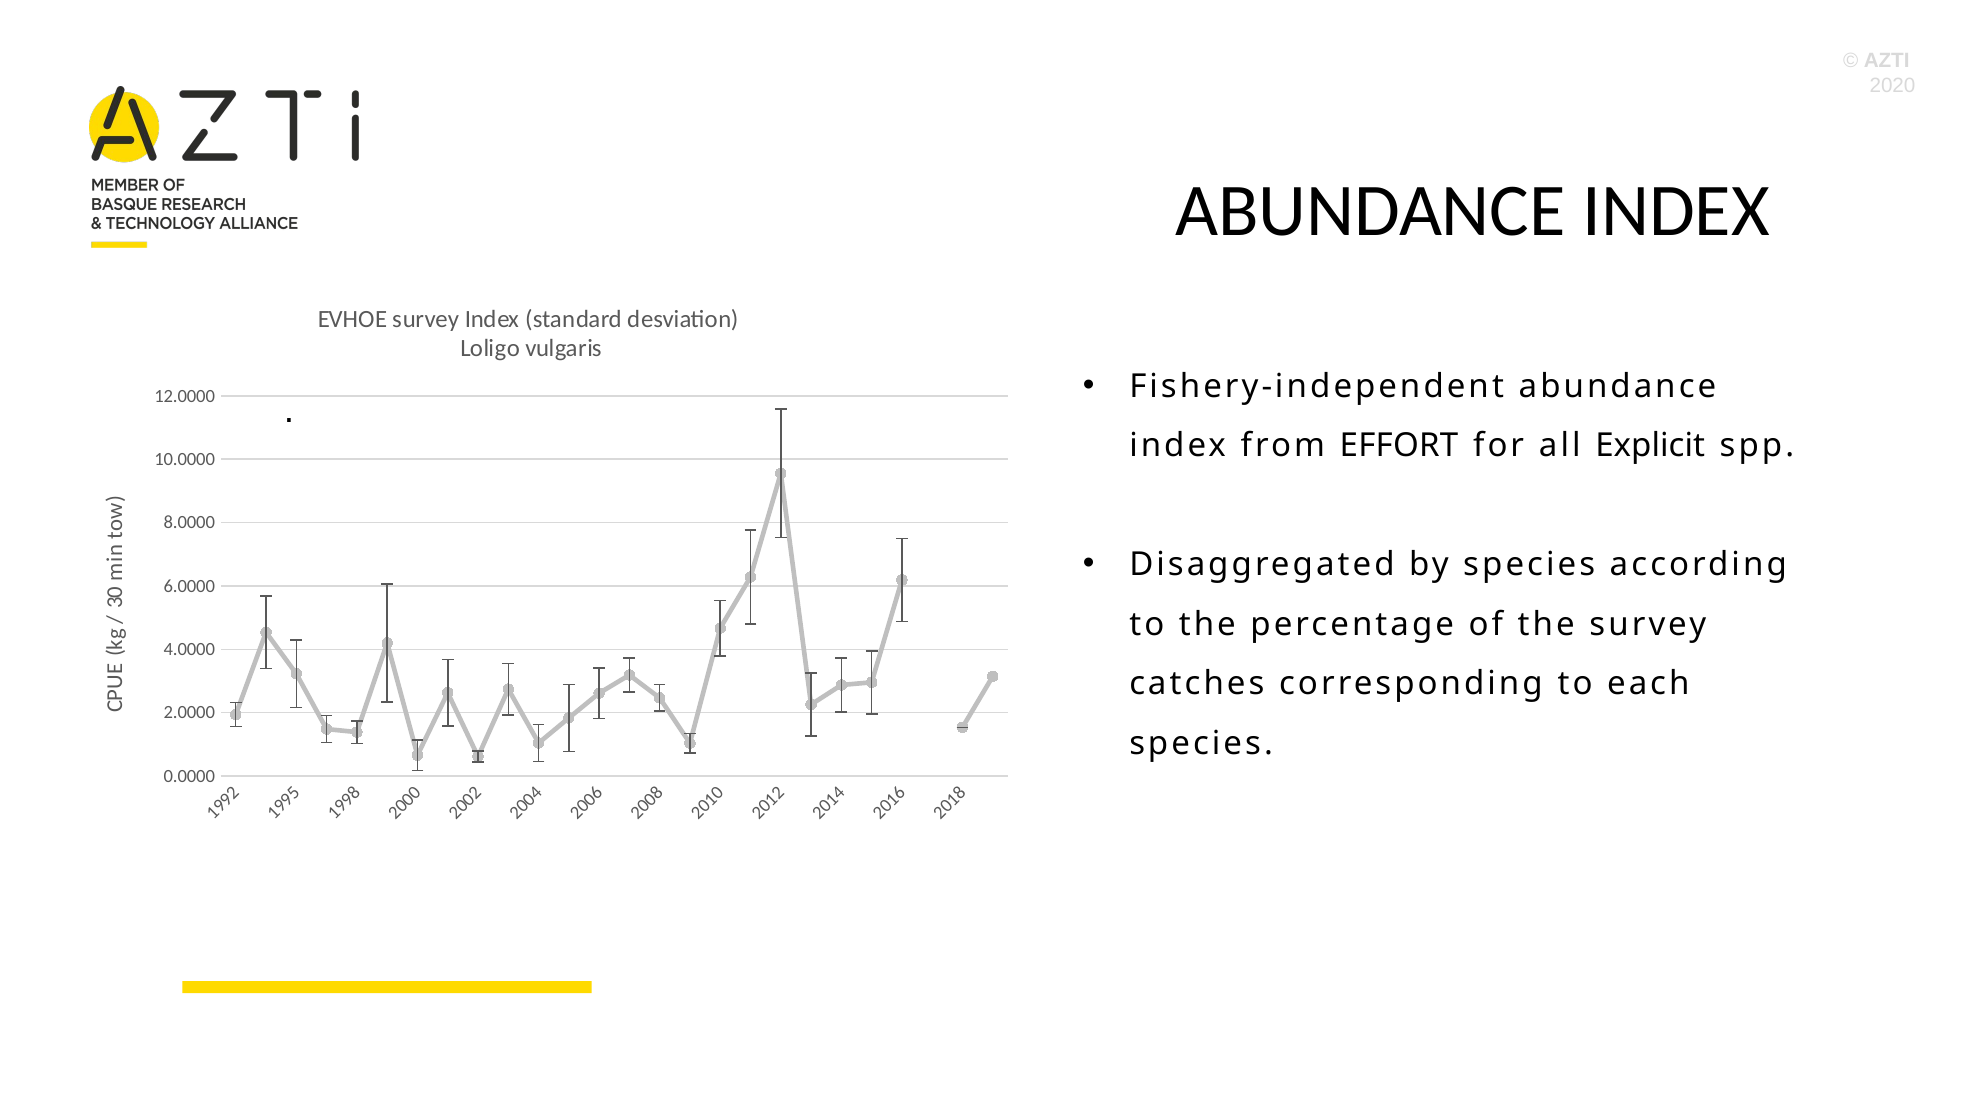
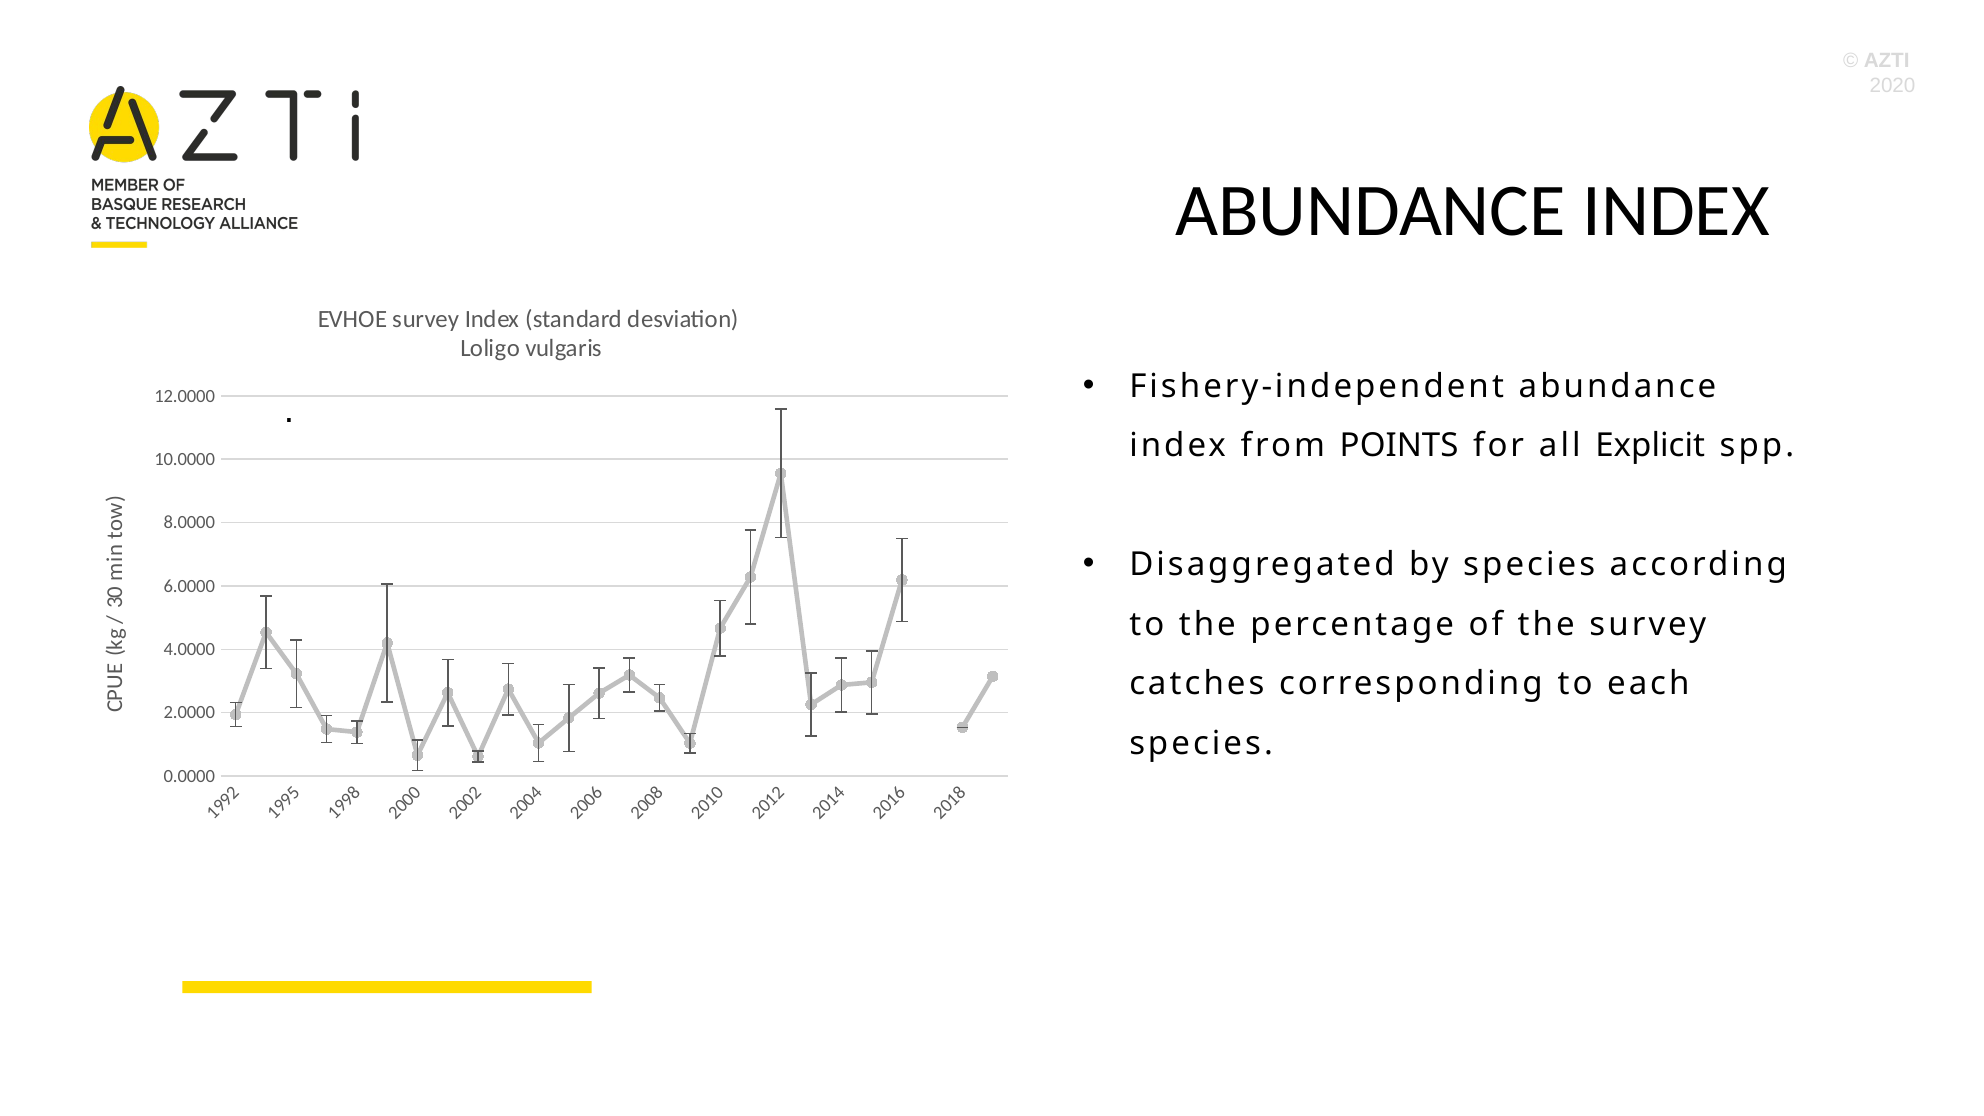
EFFORT: EFFORT -> POINTS
